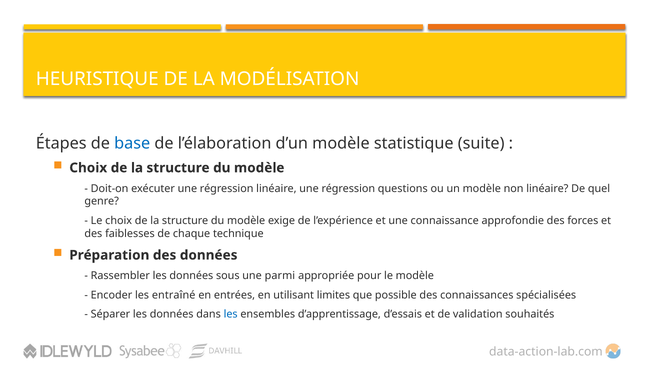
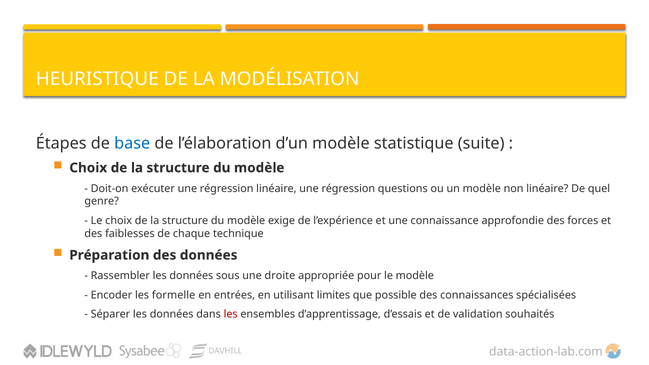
parmi: parmi -> droite
entraîné: entraîné -> formelle
les at (231, 314) colour: blue -> red
